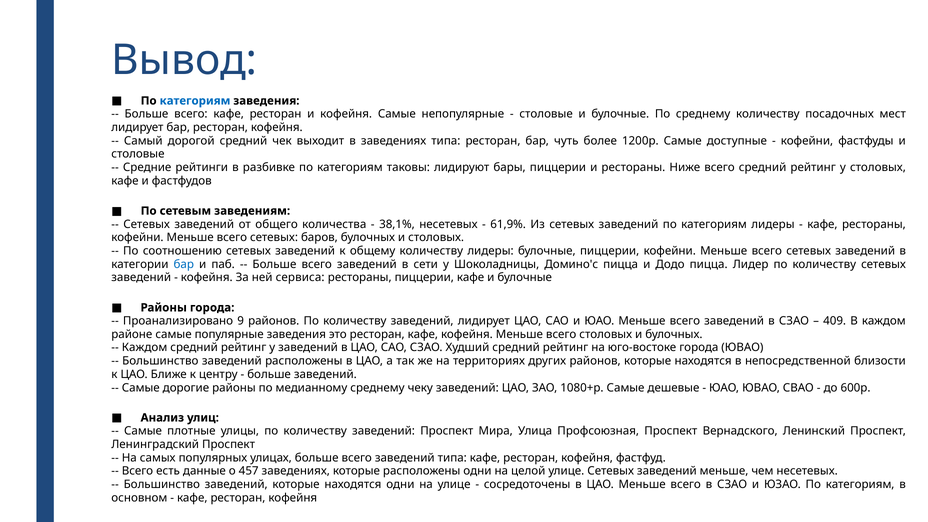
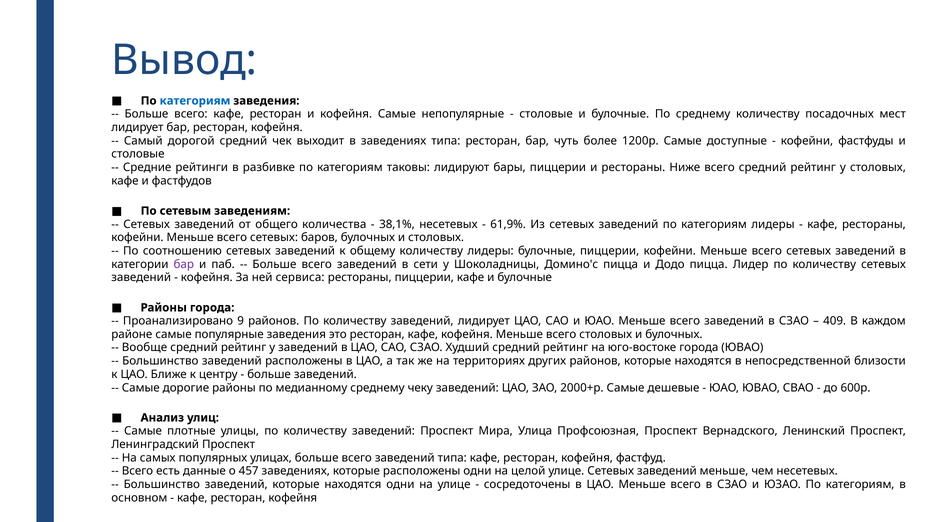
бар at (184, 264) colour: blue -> purple
Каждом at (145, 348): Каждом -> Вообще
1080+р: 1080+р -> 2000+р
